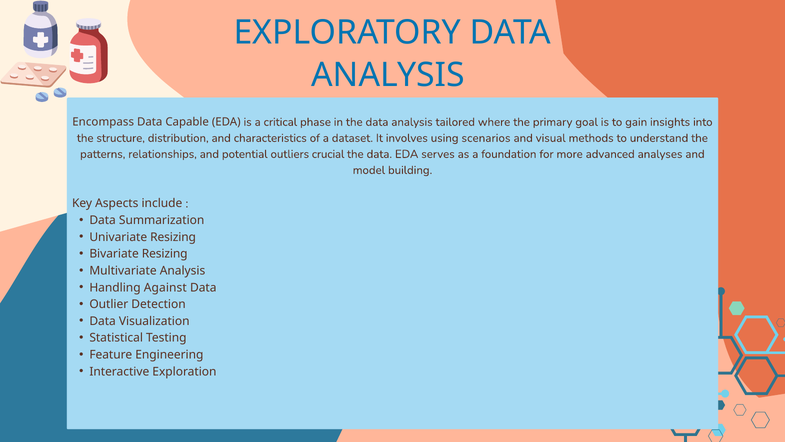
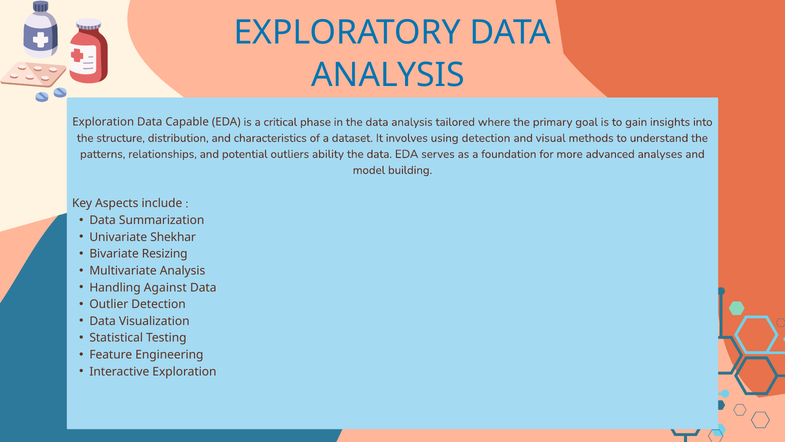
Encompass at (103, 122): Encompass -> Exploration
using scenarios: scenarios -> detection
crucial: crucial -> ability
Univariate Resizing: Resizing -> Shekhar
